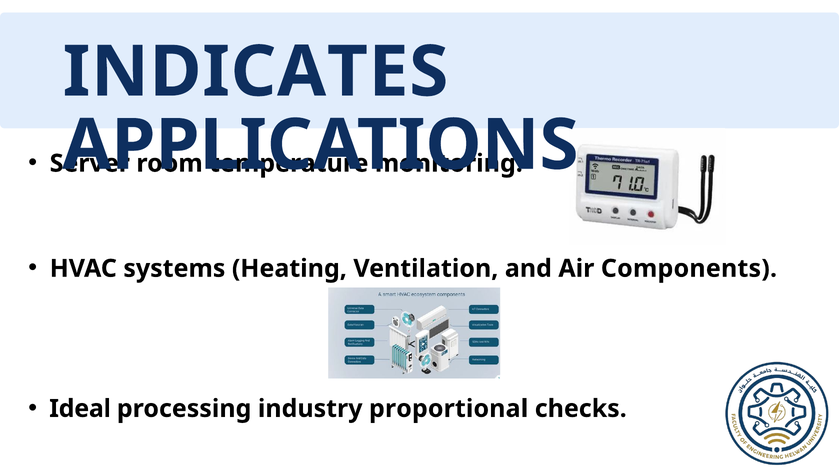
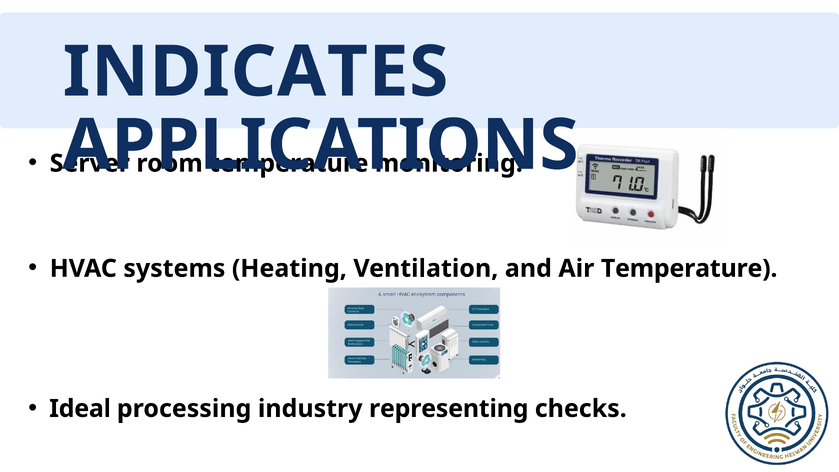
Air Components: Components -> Temperature
proportional: proportional -> representing
